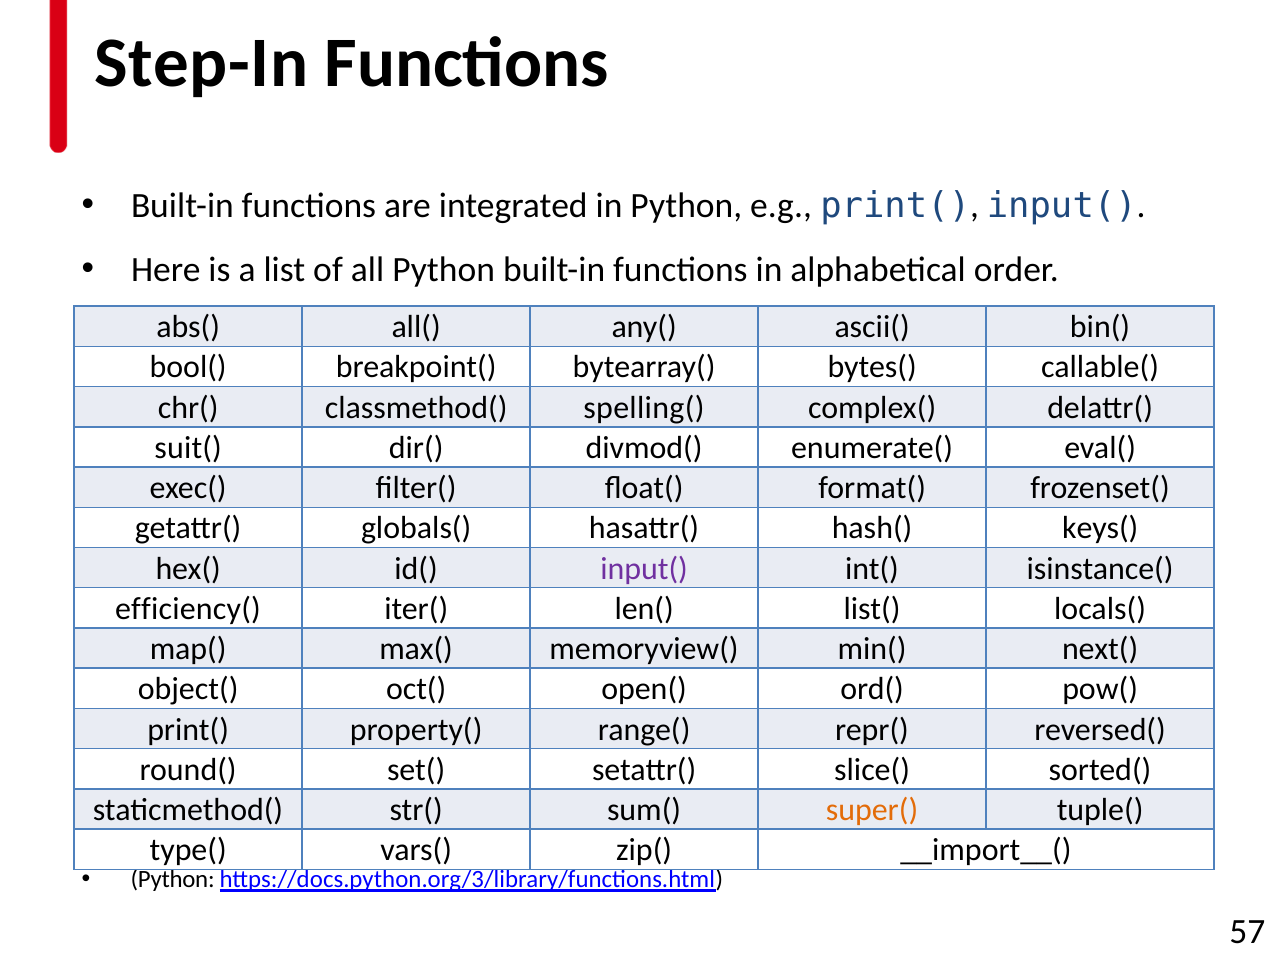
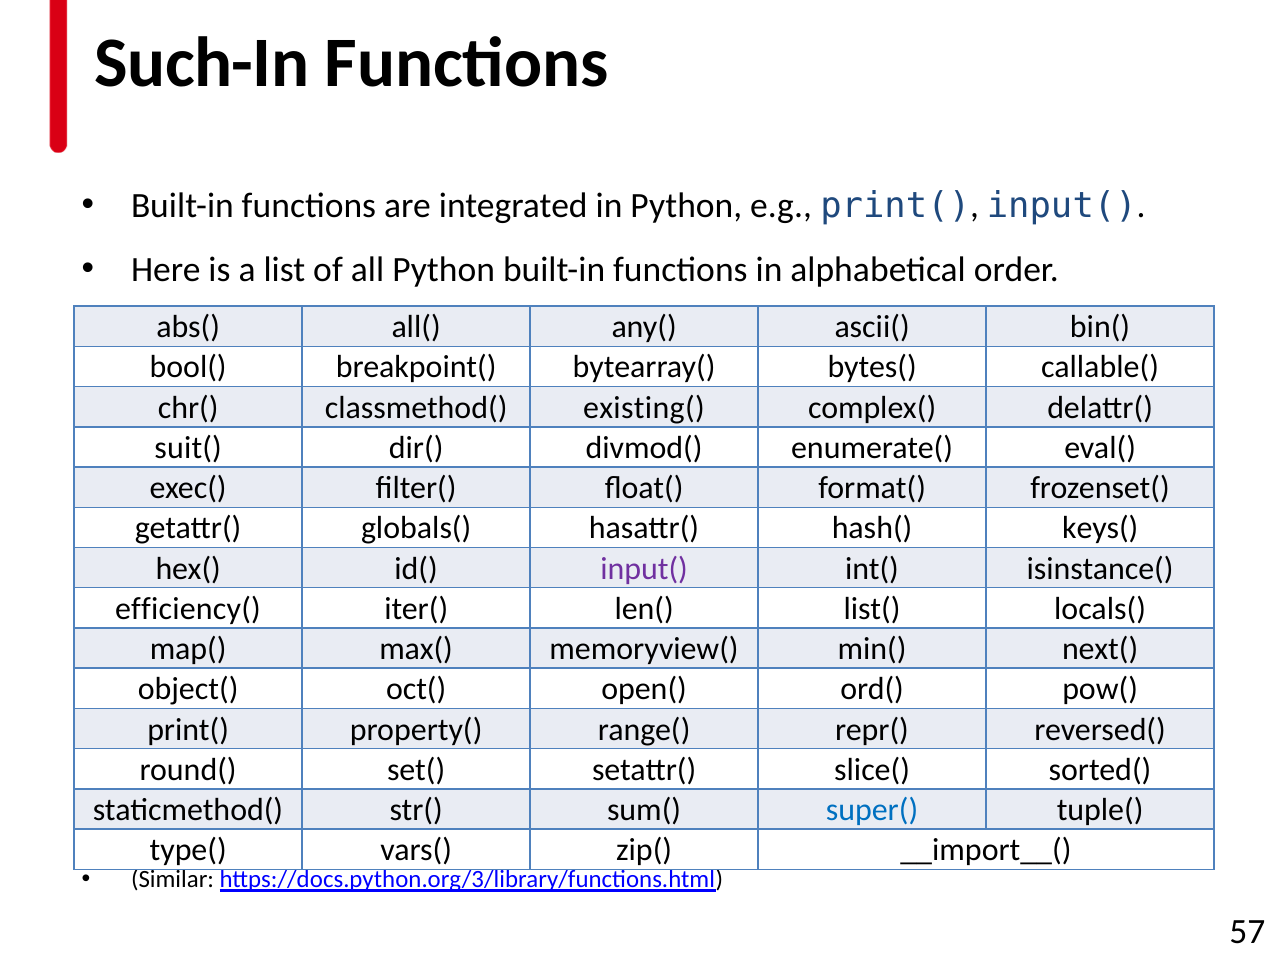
Step-In: Step-In -> Such-In
spelling(: spelling( -> existing(
super( colour: orange -> blue
Python at (173, 880): Python -> Similar
